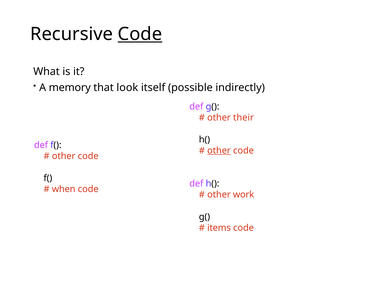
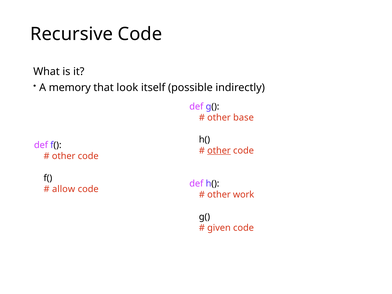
Code at (140, 34) underline: present -> none
their: their -> base
when: when -> allow
items: items -> given
